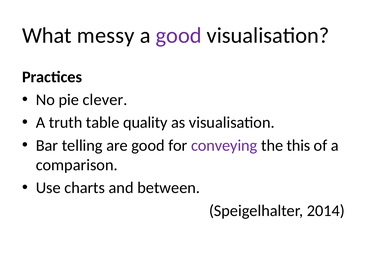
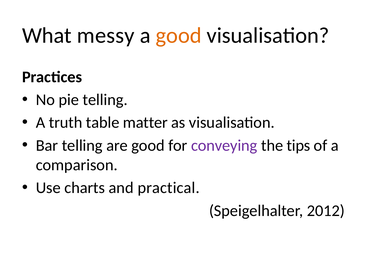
good at (179, 36) colour: purple -> orange
pie clever: clever -> telling
quality: quality -> matter
this: this -> tips
between: between -> practical
2014: 2014 -> 2012
